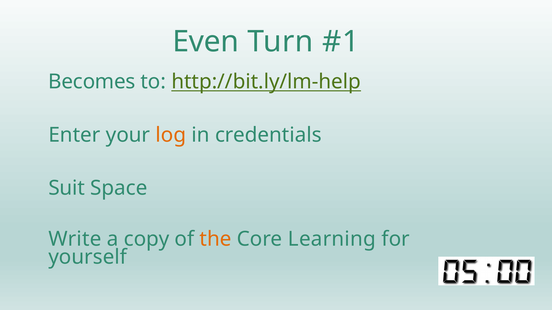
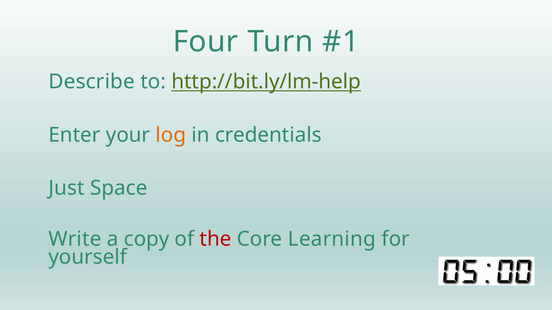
Even: Even -> Four
Becomes: Becomes -> Describe
Suit: Suit -> Just
the colour: orange -> red
